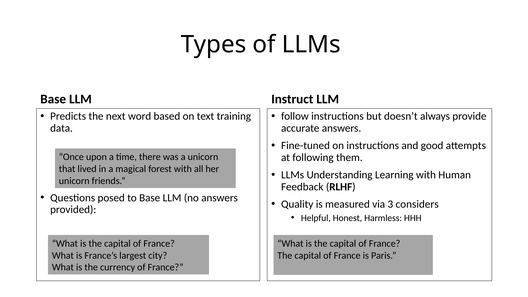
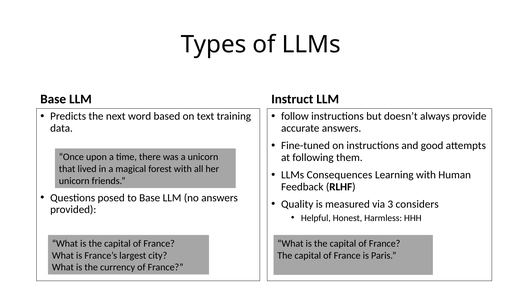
Understanding: Understanding -> Consequences
